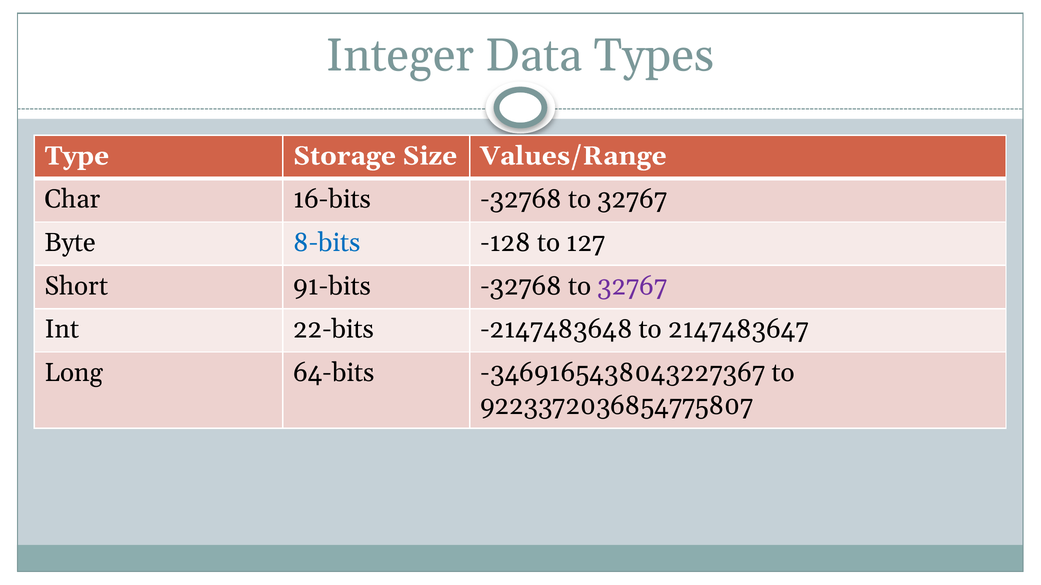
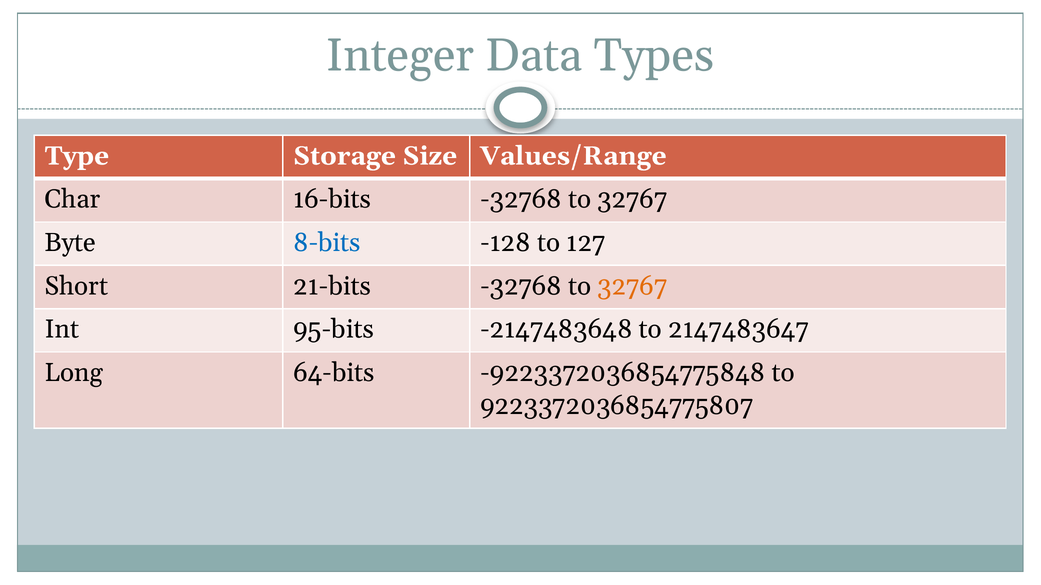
91-bits: 91-bits -> 21-bits
32767 at (632, 286) colour: purple -> orange
22-bits: 22-bits -> 95-bits
-3469165438043227367: -3469165438043227367 -> -9223372036854775848
